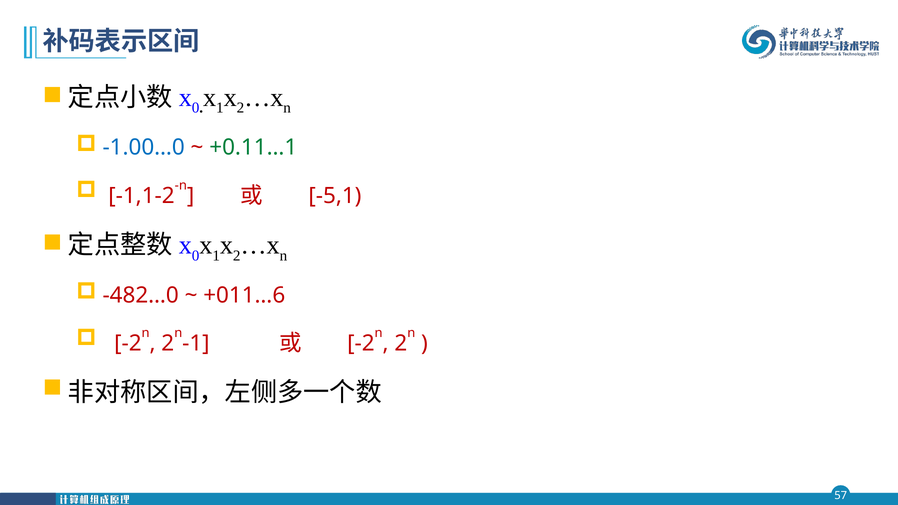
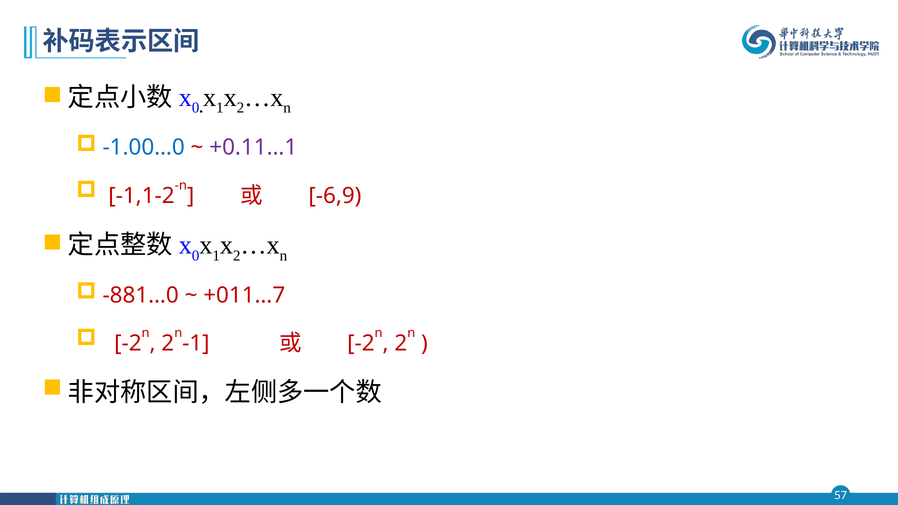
+0.11…1 colour: green -> purple
-5,1: -5,1 -> -6,9
-482…0: -482…0 -> -881…0
+011…6: +011…6 -> +011…7
